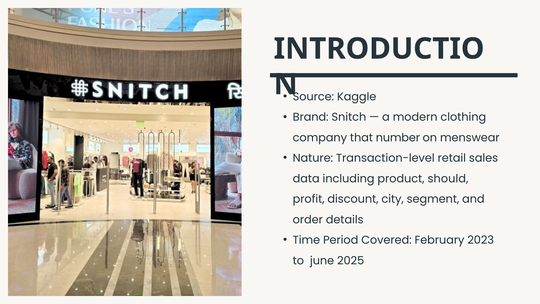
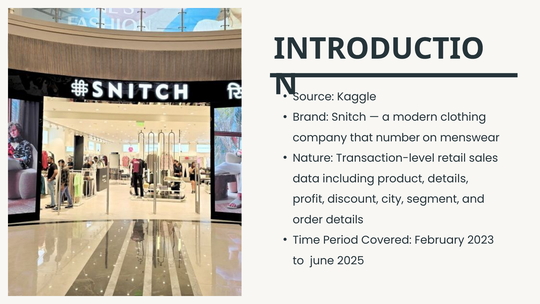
product should: should -> details
